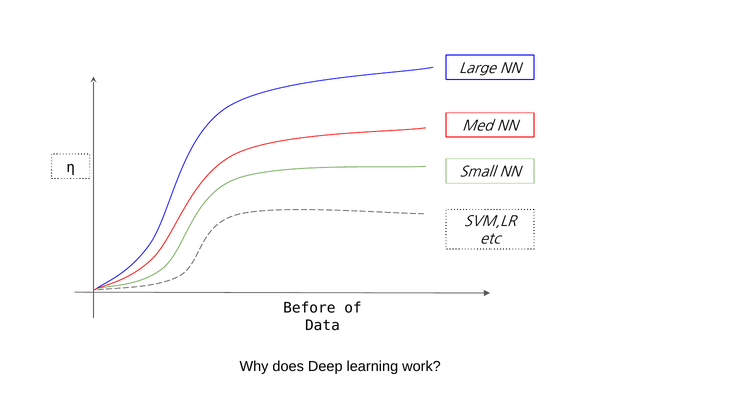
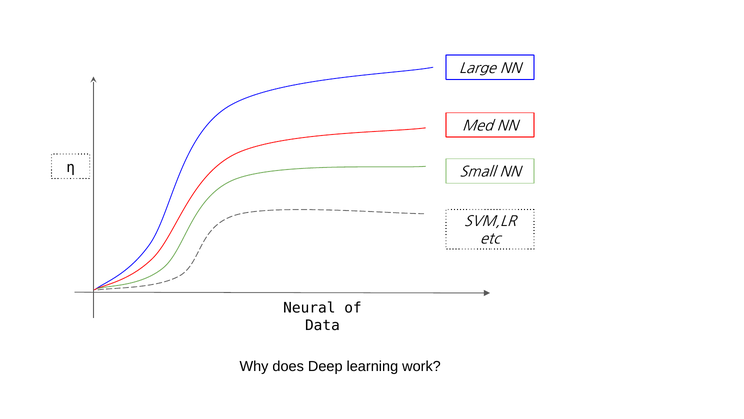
Before: Before -> Neural
